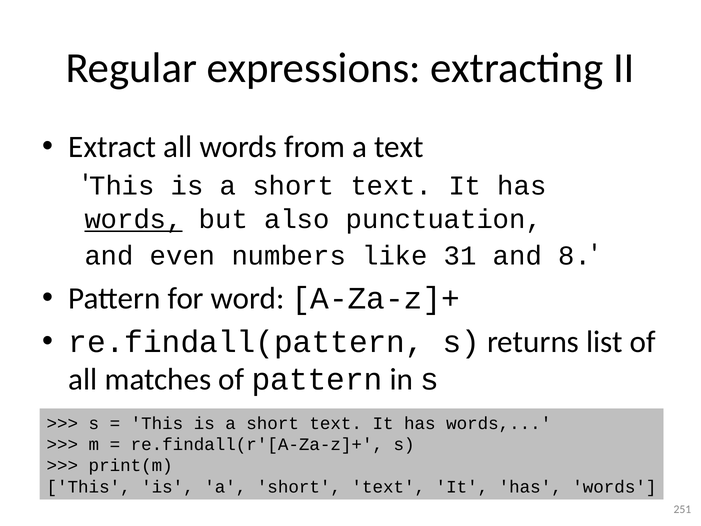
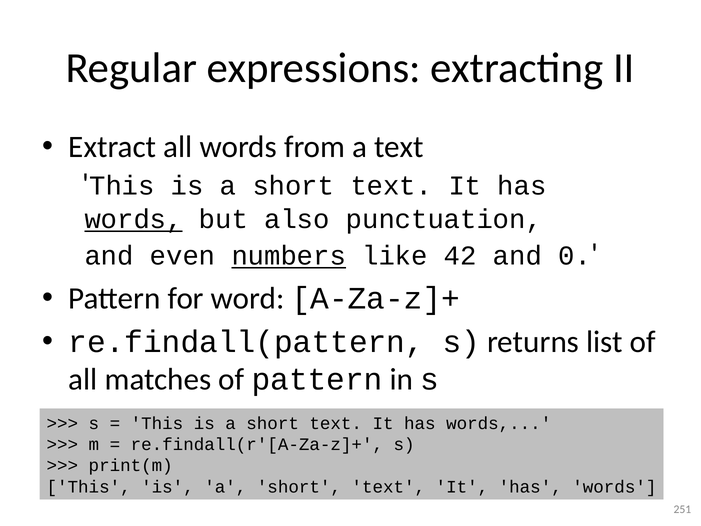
numbers underline: none -> present
31: 31 -> 42
8: 8 -> 0
